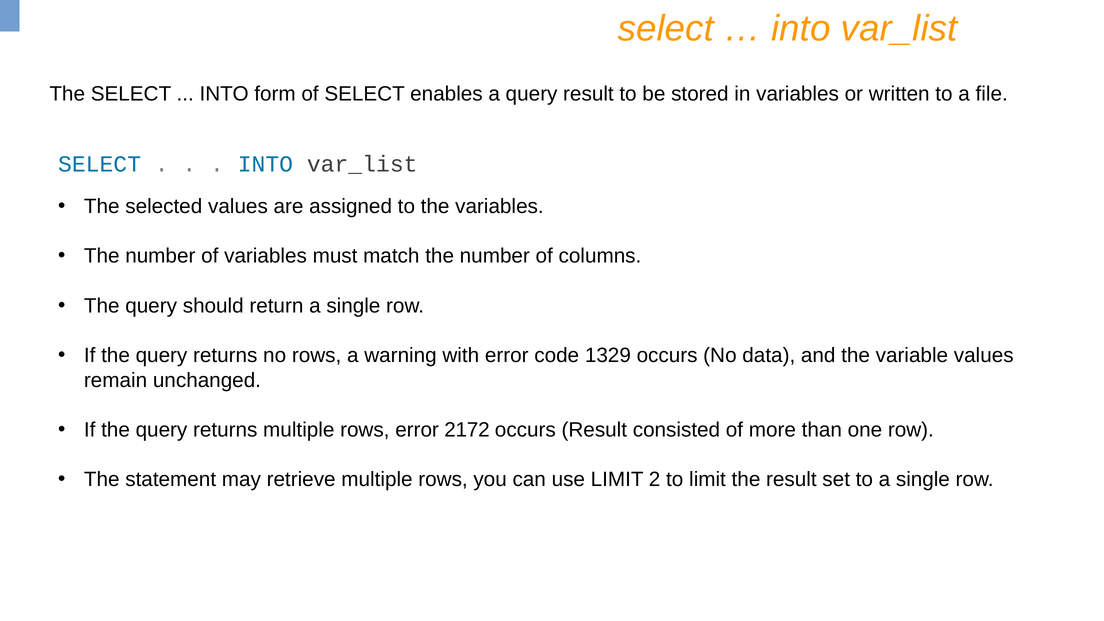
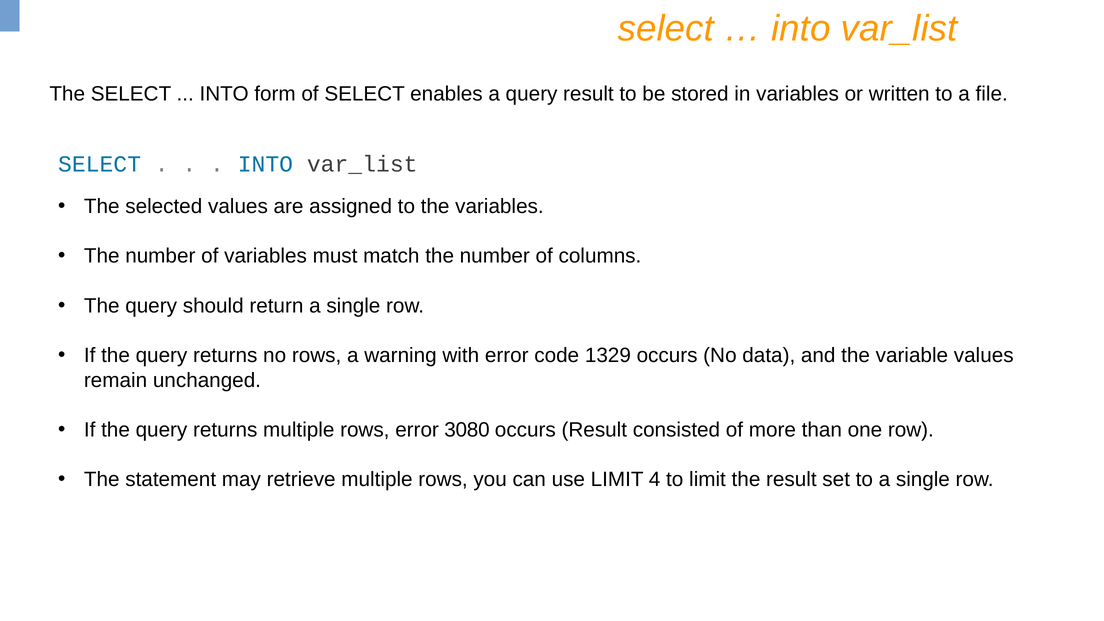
2172: 2172 -> 3080
2: 2 -> 4
